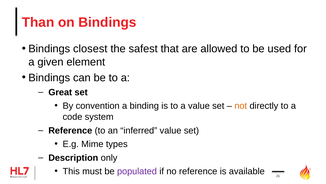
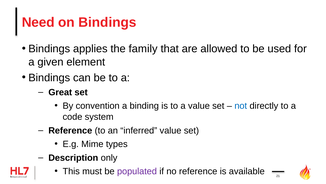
Than: Than -> Need
closest: closest -> applies
safest: safest -> family
not colour: orange -> blue
